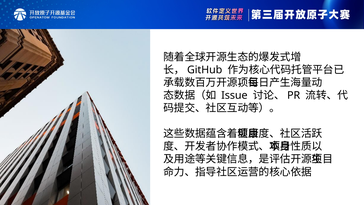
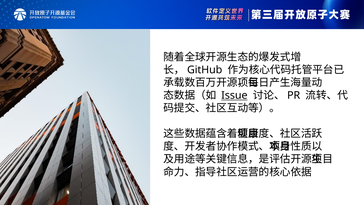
Issue underline: none -> present
